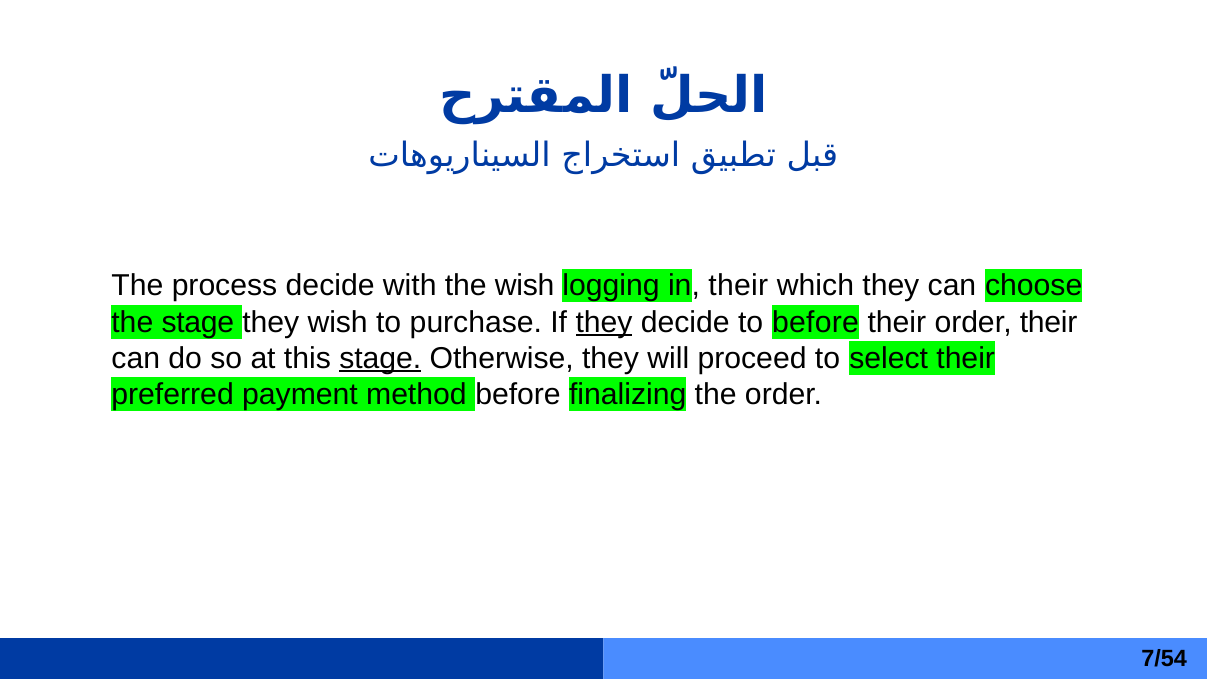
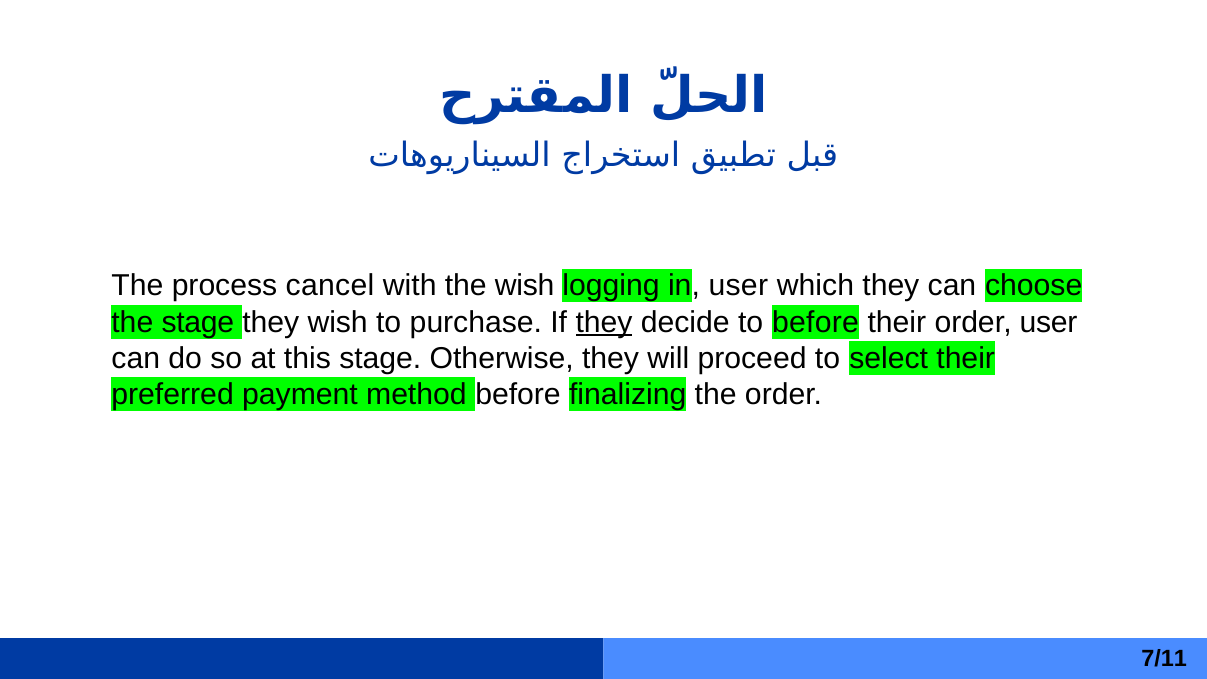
process decide: decide -> cancel
in their: their -> user
order their: their -> user
stage at (380, 358) underline: present -> none
7/54: 7/54 -> 7/11
